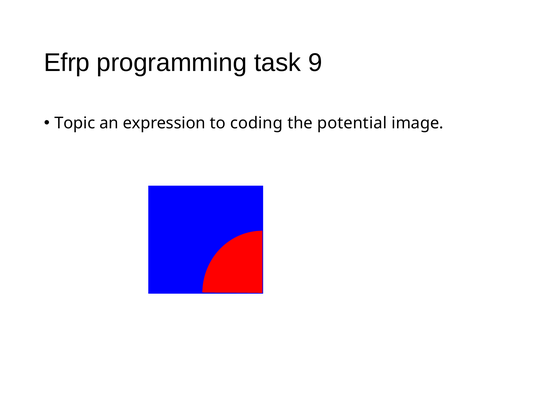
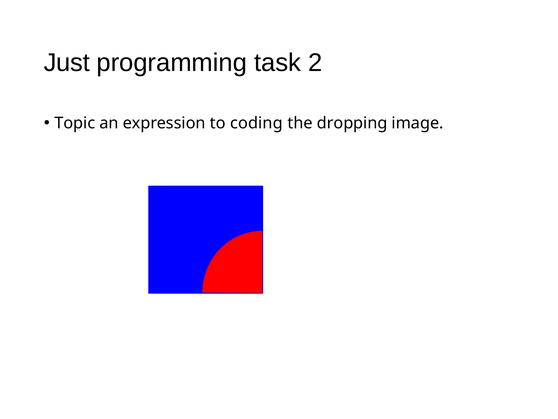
Efrp: Efrp -> Just
9: 9 -> 2
potential: potential -> dropping
